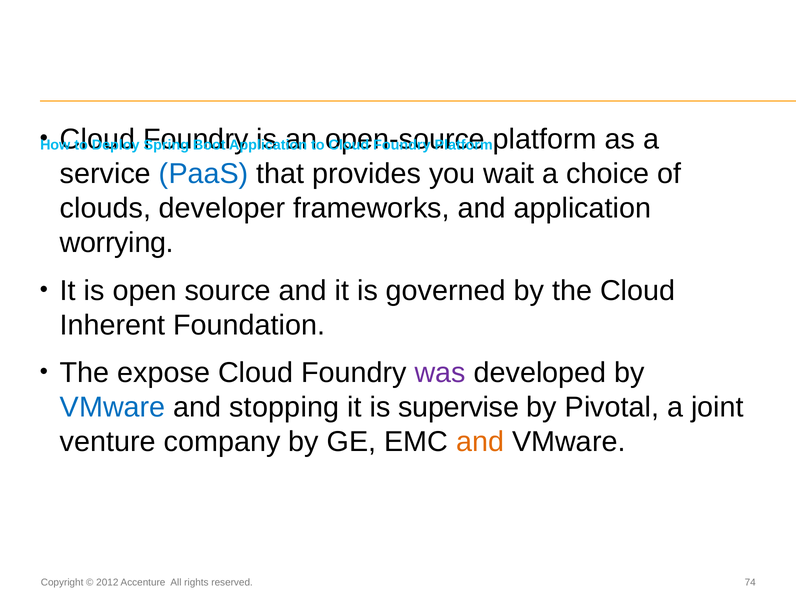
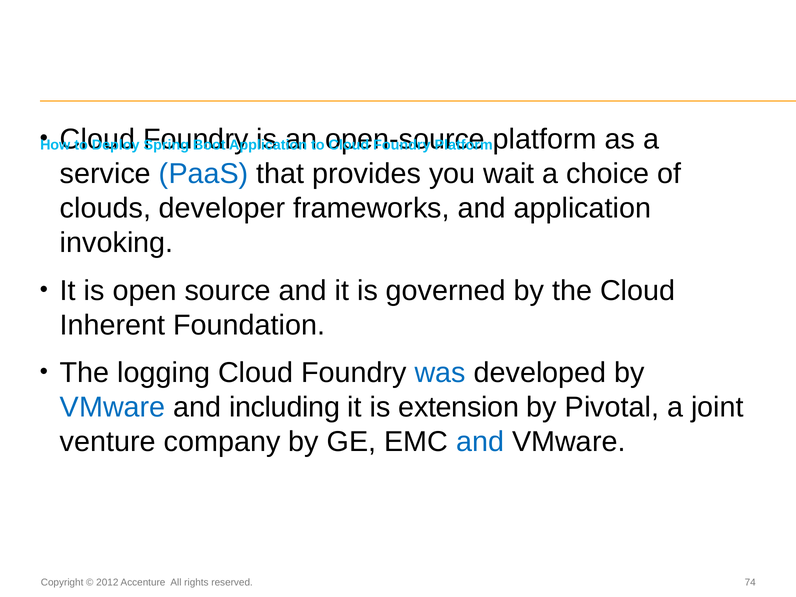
worrying: worrying -> invoking
expose: expose -> logging
was colour: purple -> blue
stopping: stopping -> including
supervise: supervise -> extension
and at (480, 442) colour: orange -> blue
